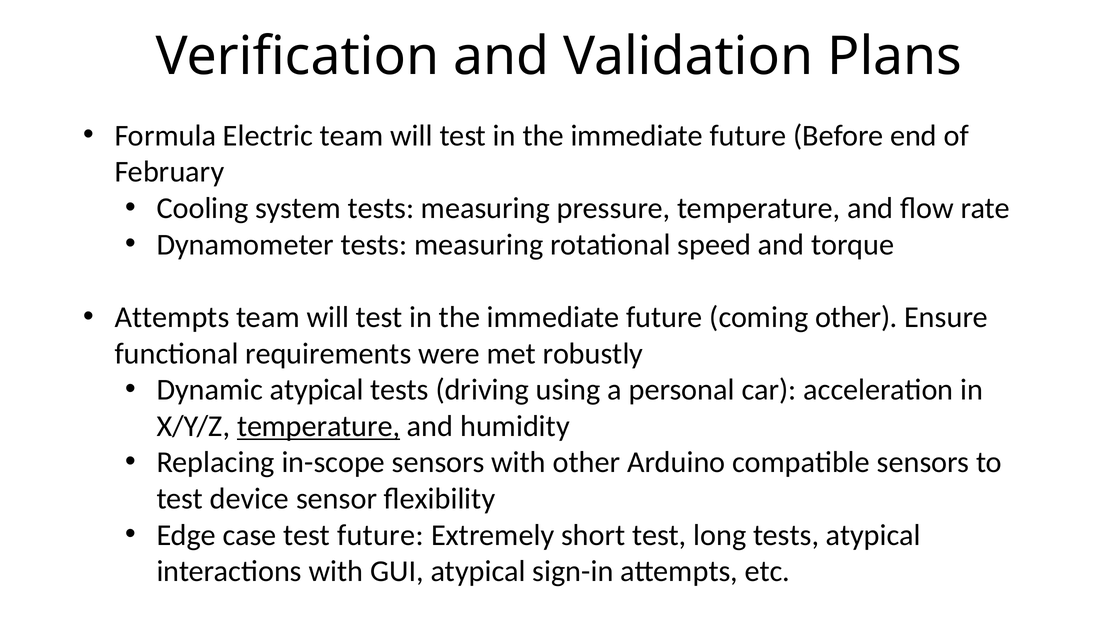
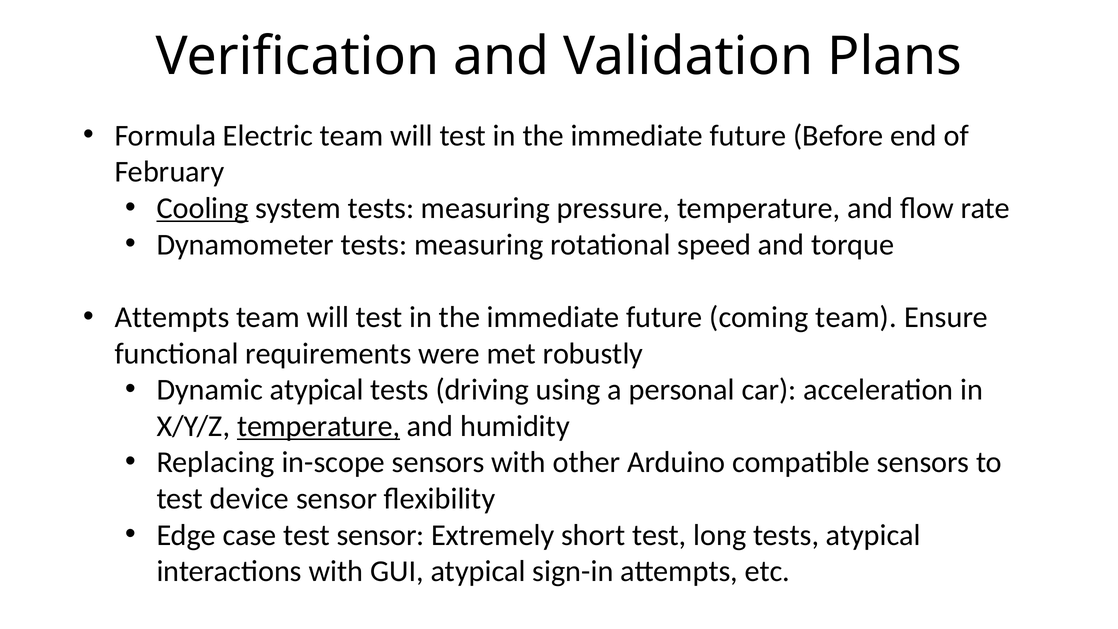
Cooling underline: none -> present
coming other: other -> team
test future: future -> sensor
